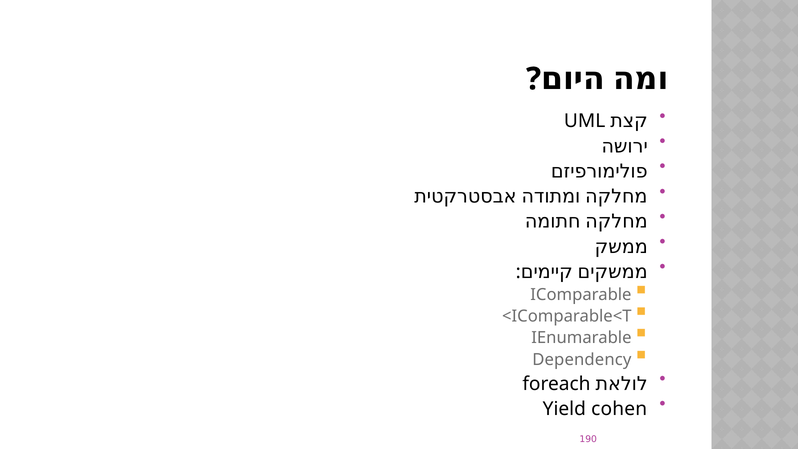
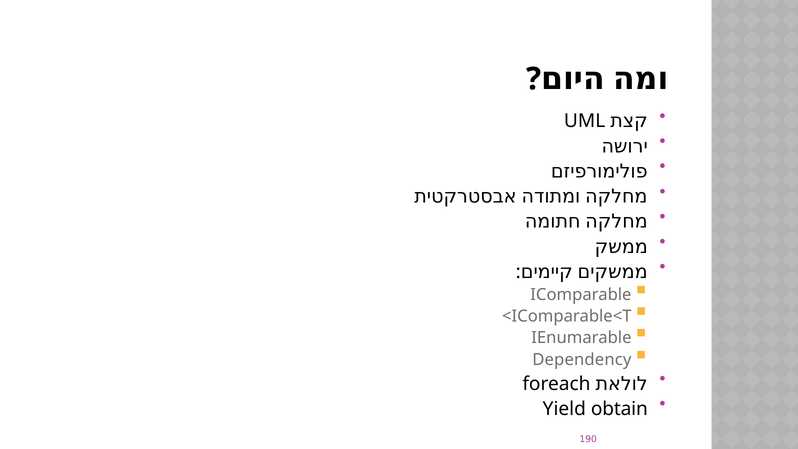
cohen: cohen -> obtain
